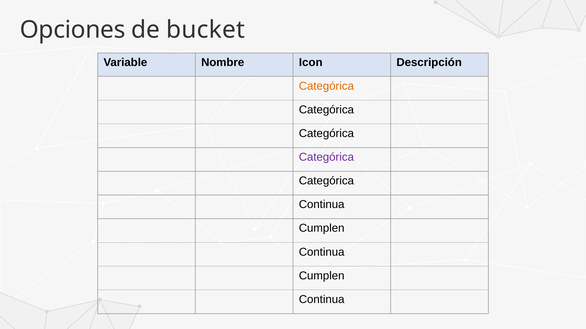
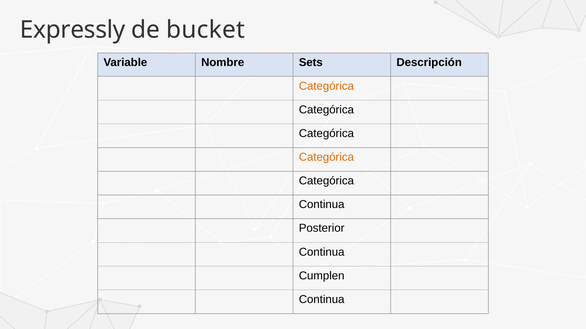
Opciones: Opciones -> Expressly
Icon: Icon -> Sets
Categórica at (326, 157) colour: purple -> orange
Cumplen at (322, 229): Cumplen -> Posterior
